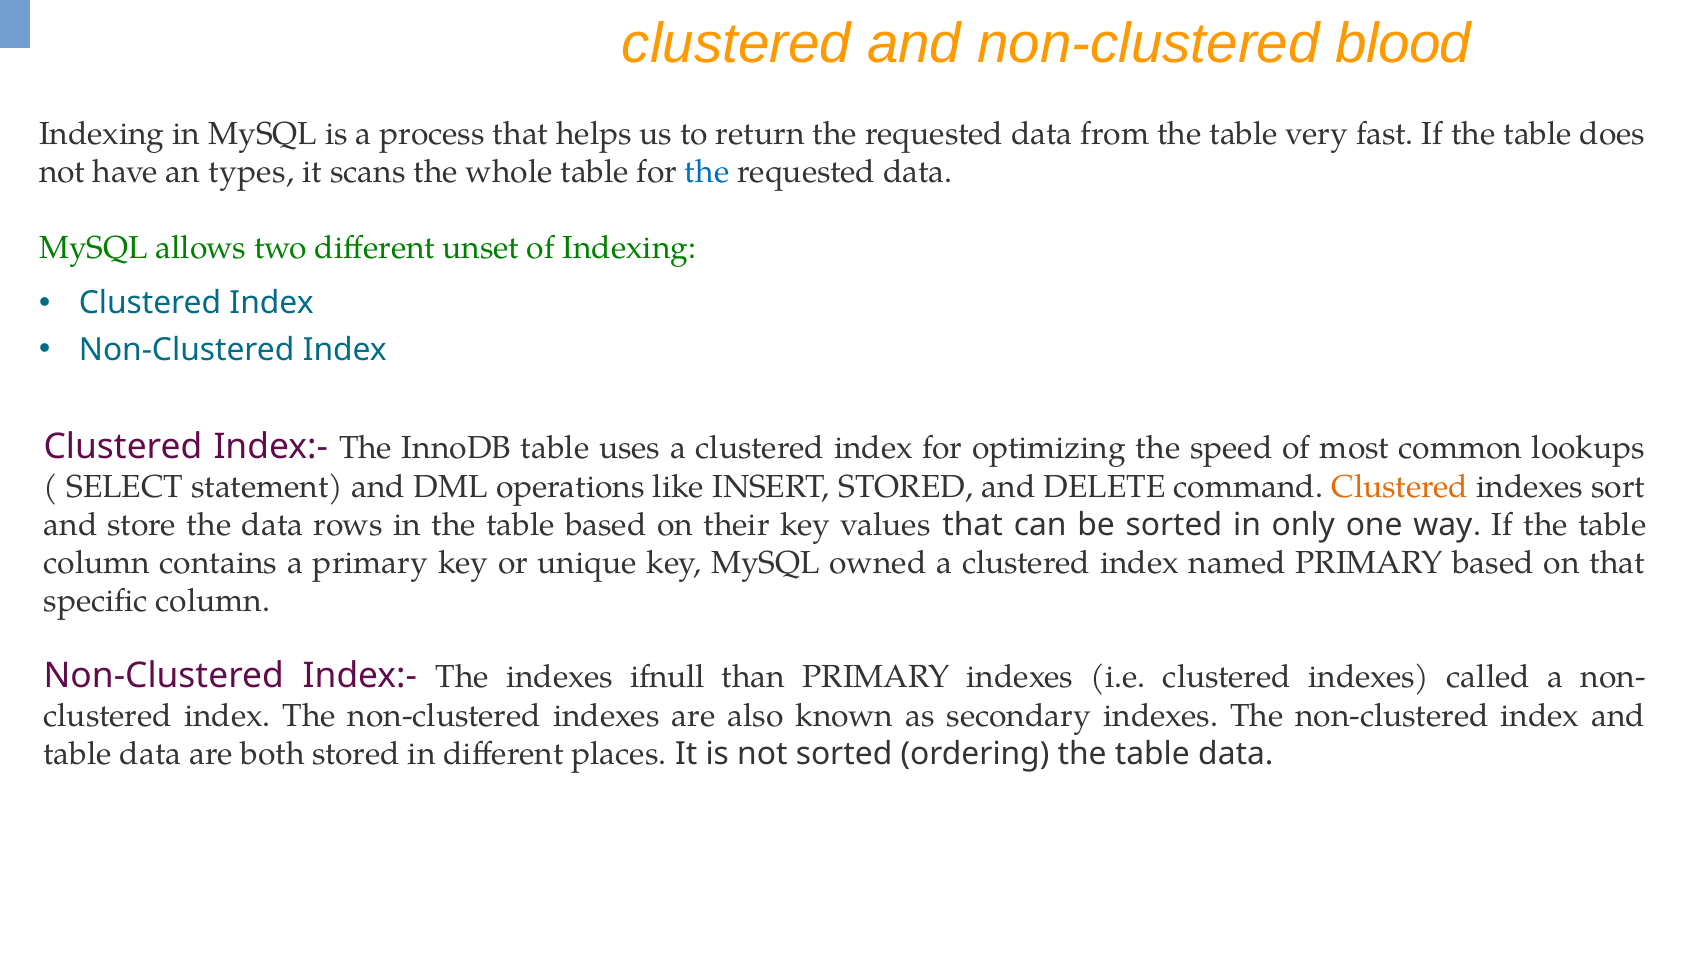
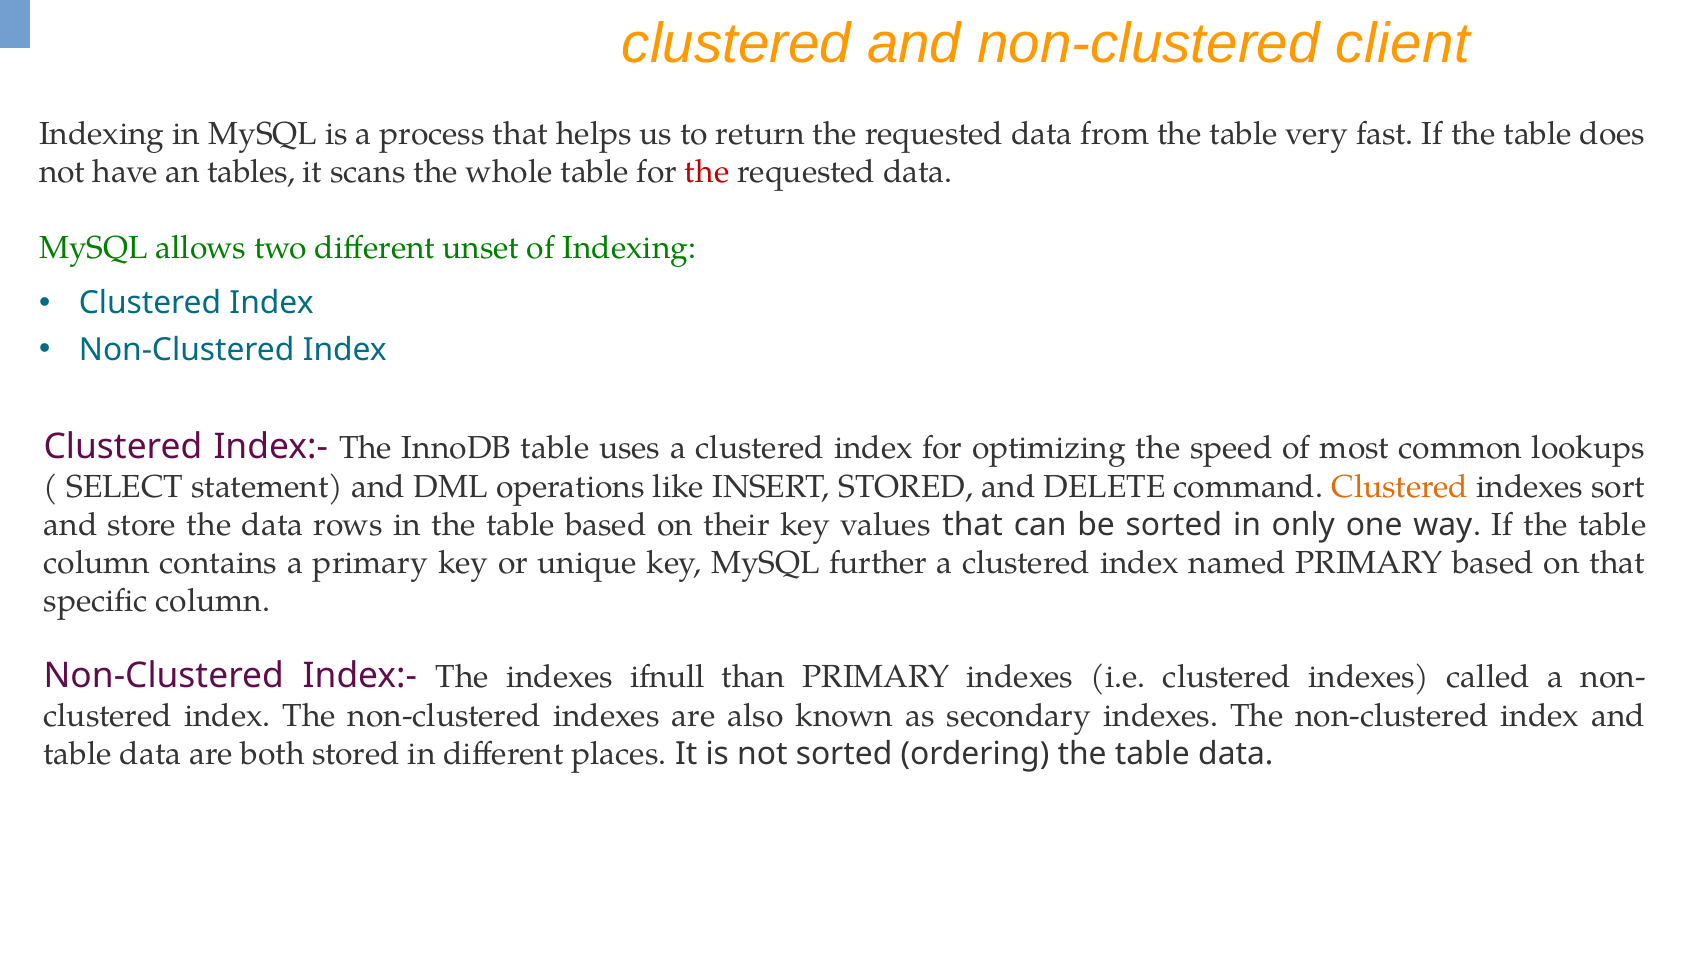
blood: blood -> client
types: types -> tables
the at (707, 172) colour: blue -> red
owned: owned -> further
